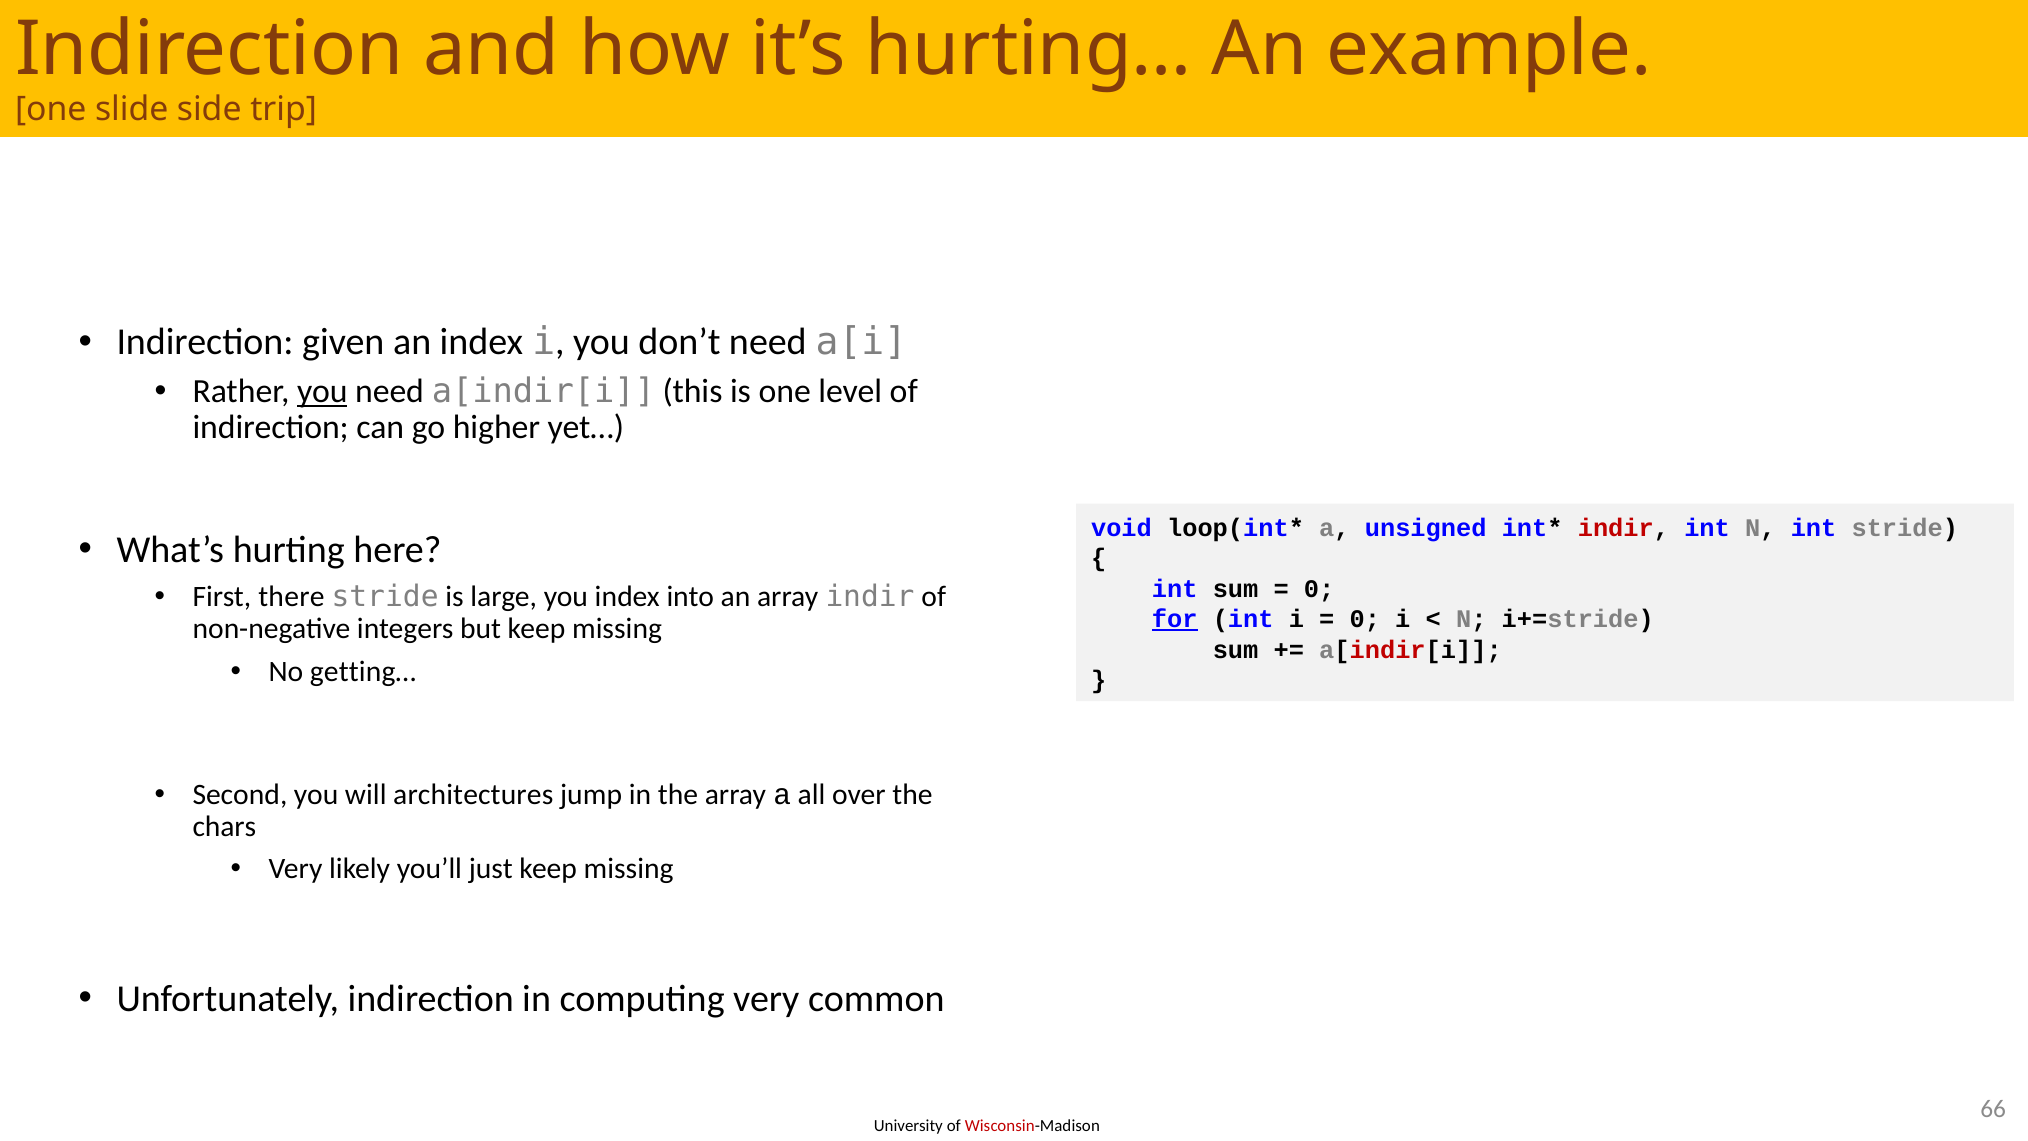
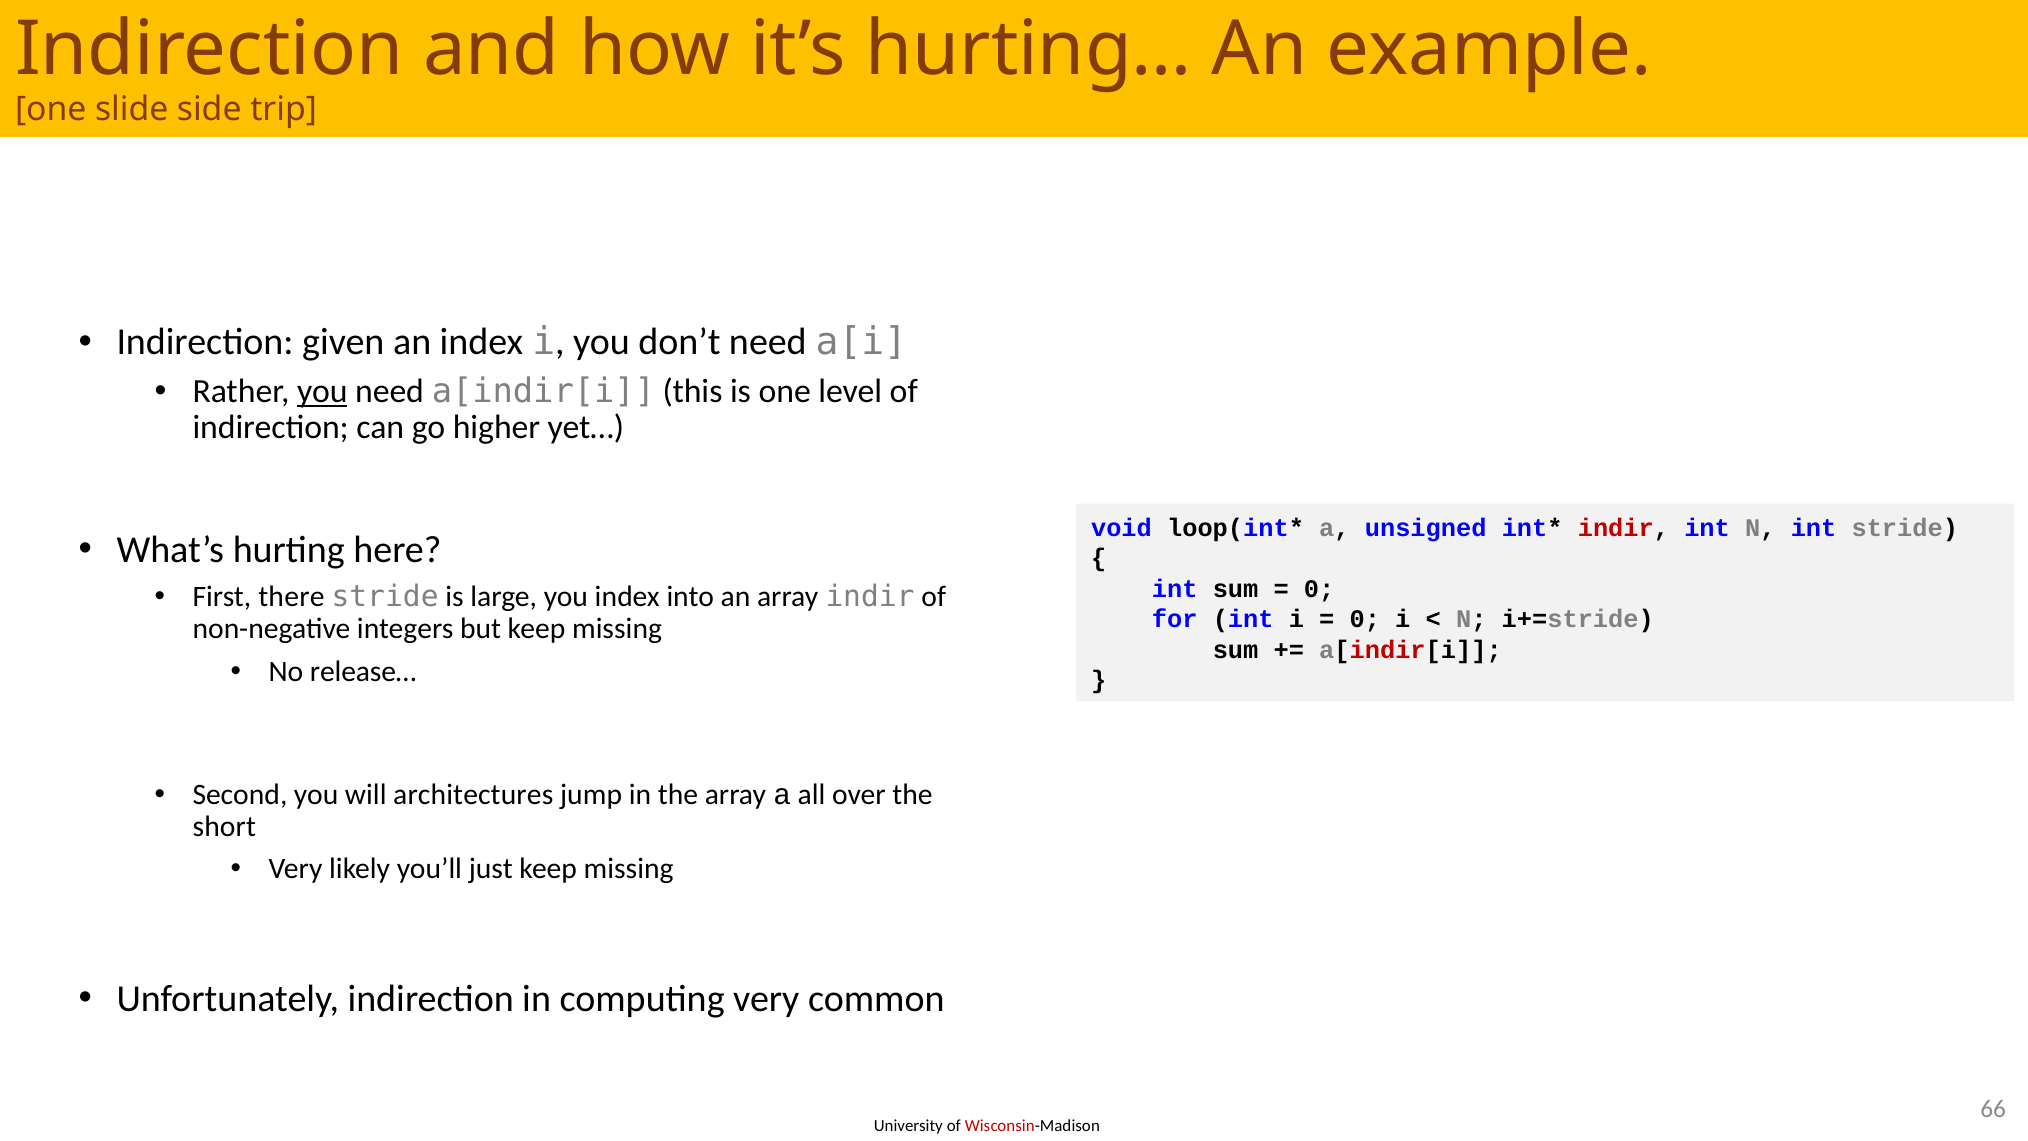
for underline: present -> none
getting…: getting… -> release…
chars: chars -> short
